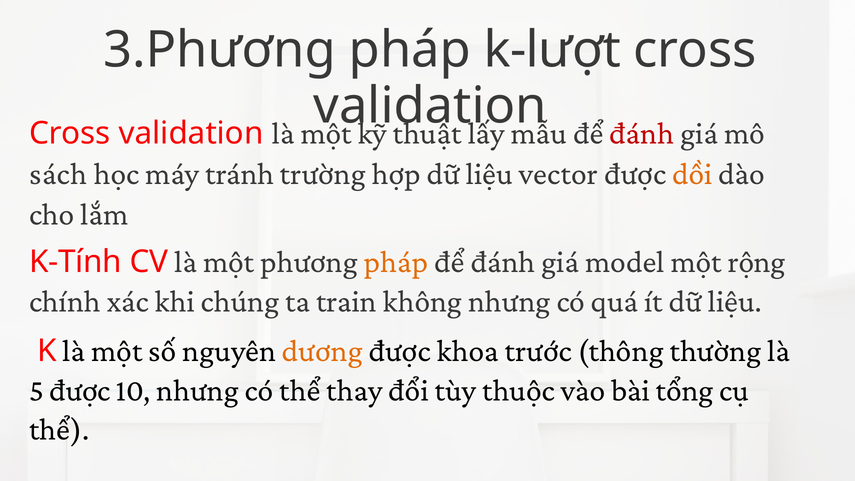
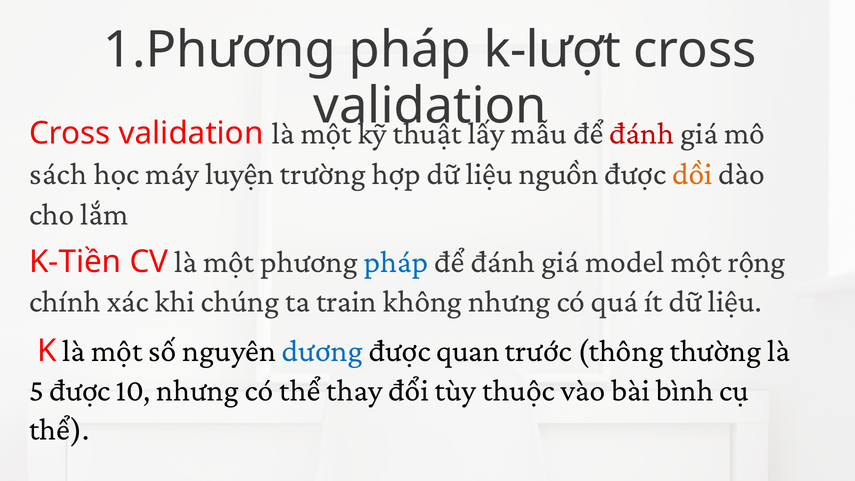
3.Phương: 3.Phương -> 1.Phương
tránh: tránh -> luyện
vector: vector -> nguồn
K-Tính: K-Tính -> K-Tiền
pháp at (396, 262) colour: orange -> blue
dương colour: orange -> blue
khoa: khoa -> quan
tổng: tổng -> bình
